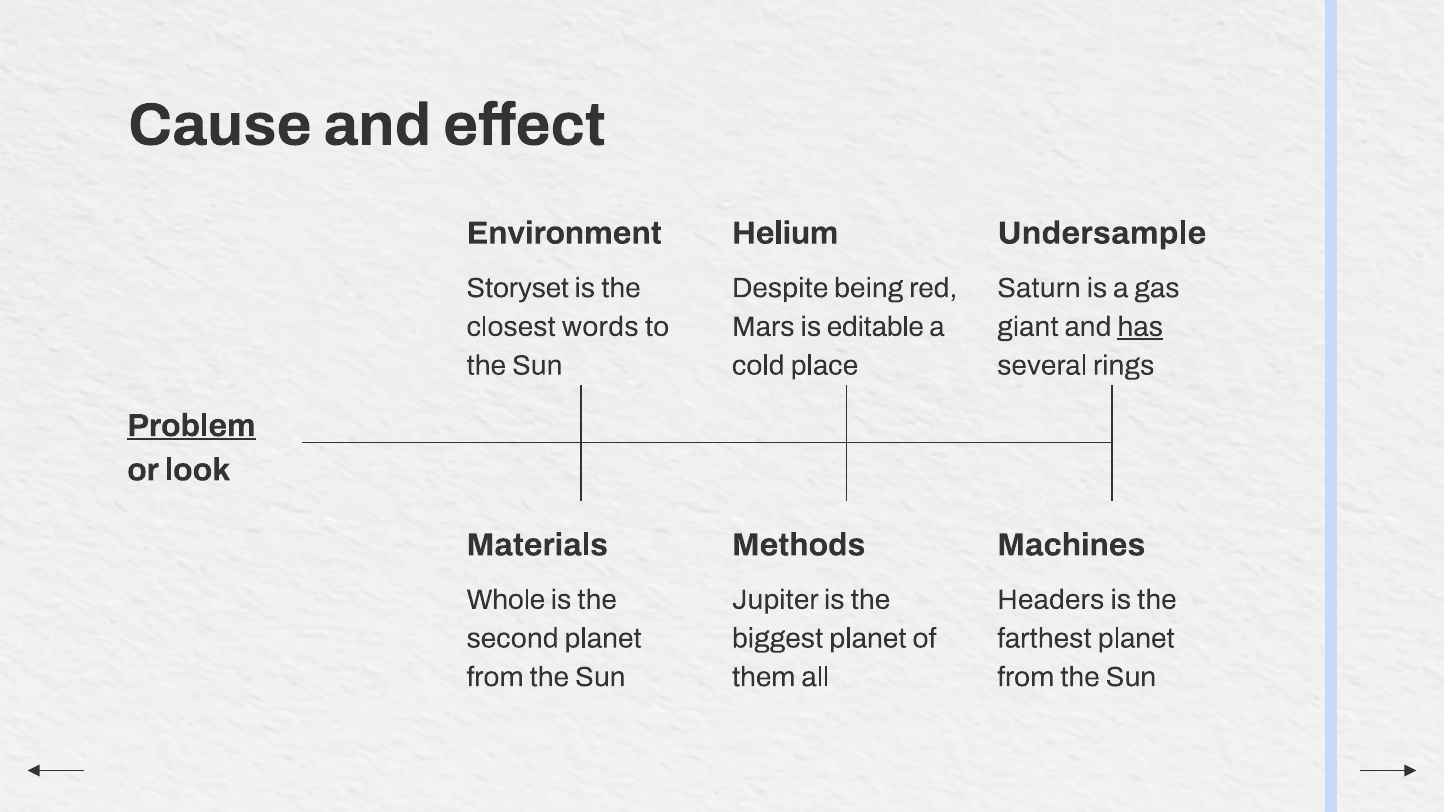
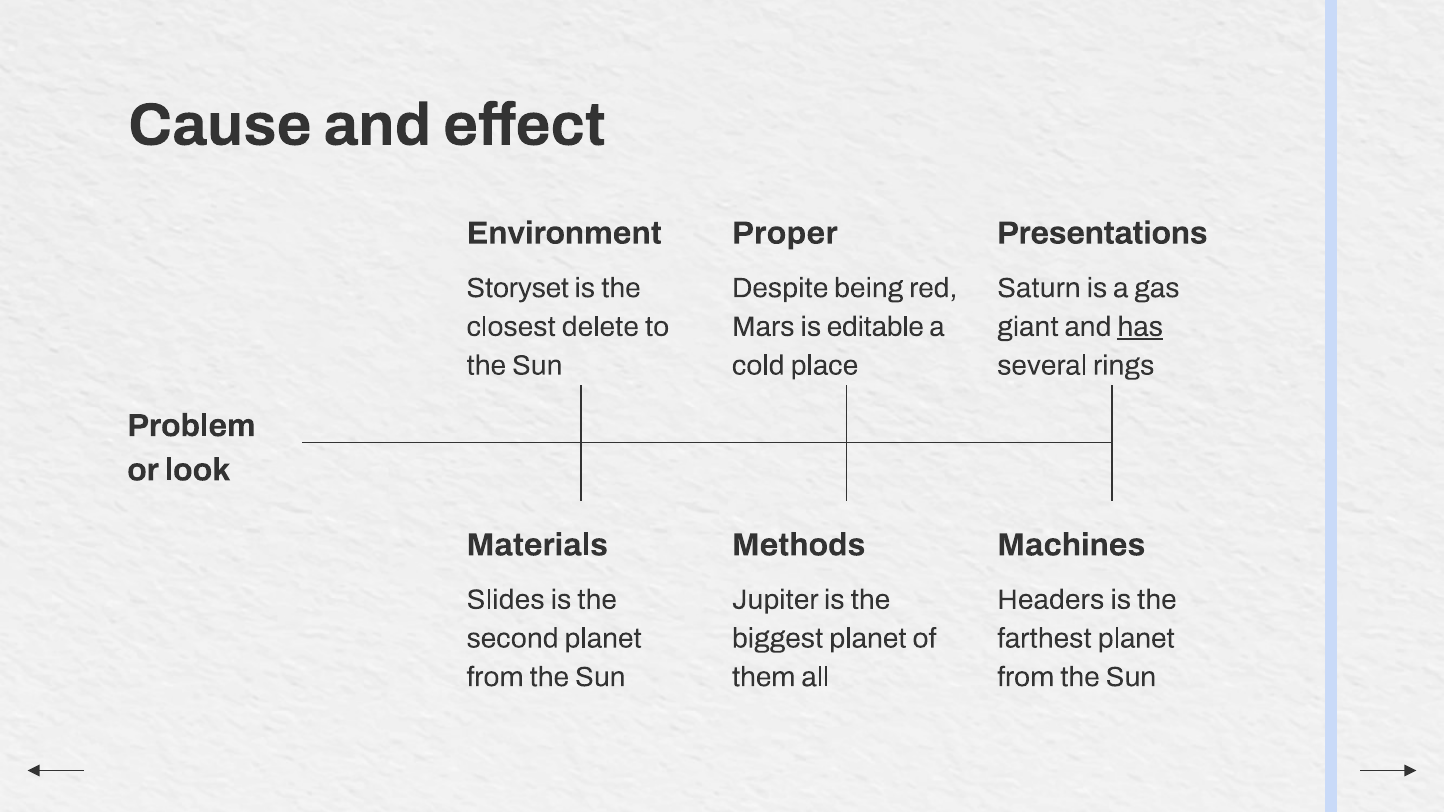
Helium: Helium -> Proper
Undersample: Undersample -> Presentations
words: words -> delete
Problem underline: present -> none
Whole: Whole -> Slides
